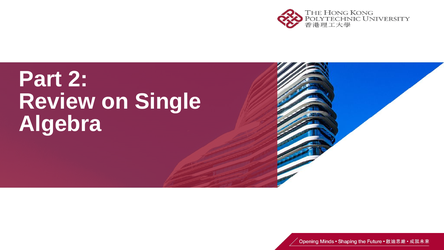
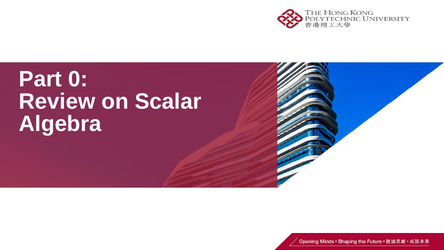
2: 2 -> 0
Single: Single -> Scalar
